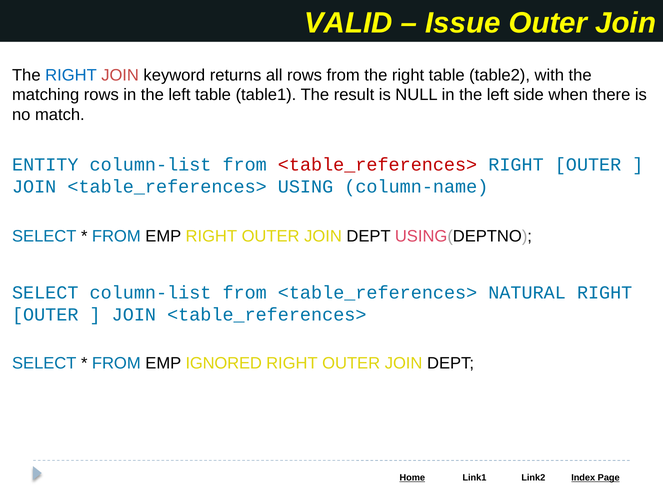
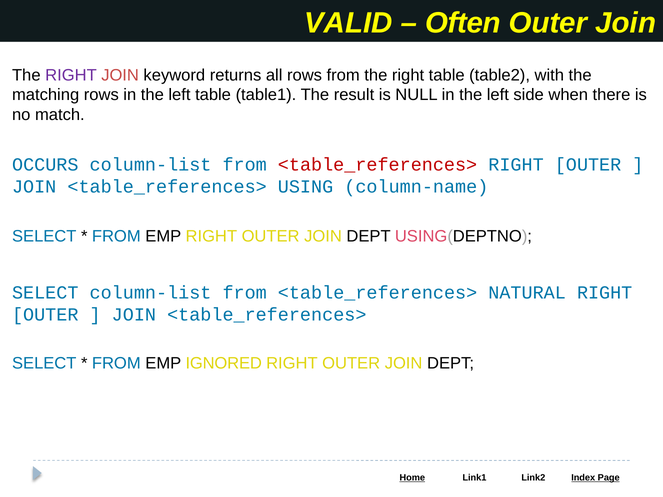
Issue: Issue -> Often
RIGHT at (71, 75) colour: blue -> purple
ENTITY: ENTITY -> OCCURS
